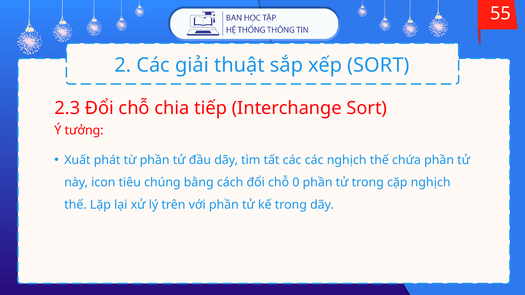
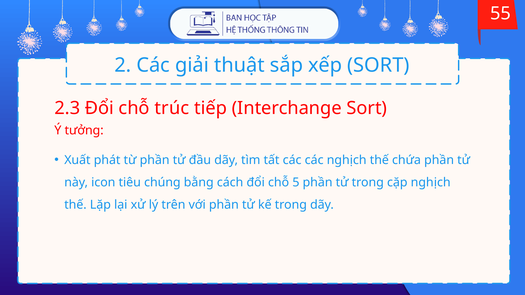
chia: chia -> trúc
0: 0 -> 5
